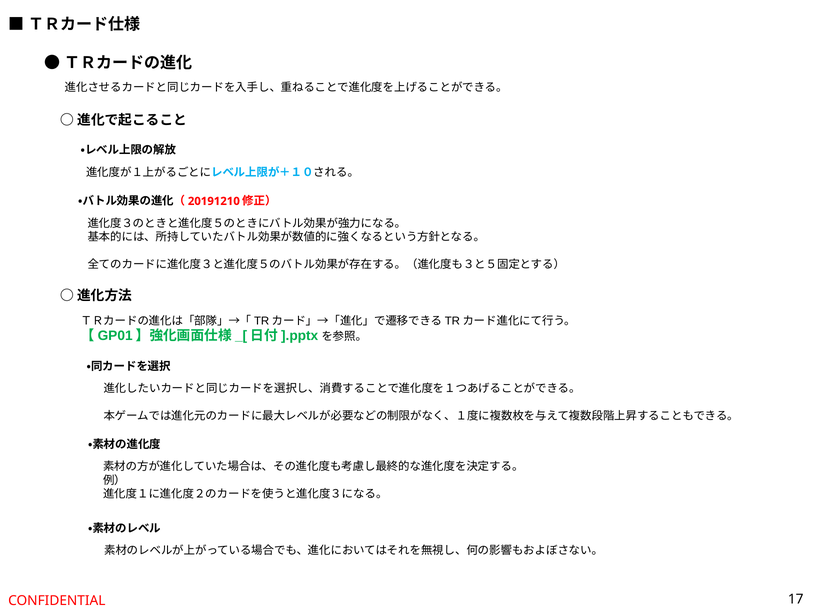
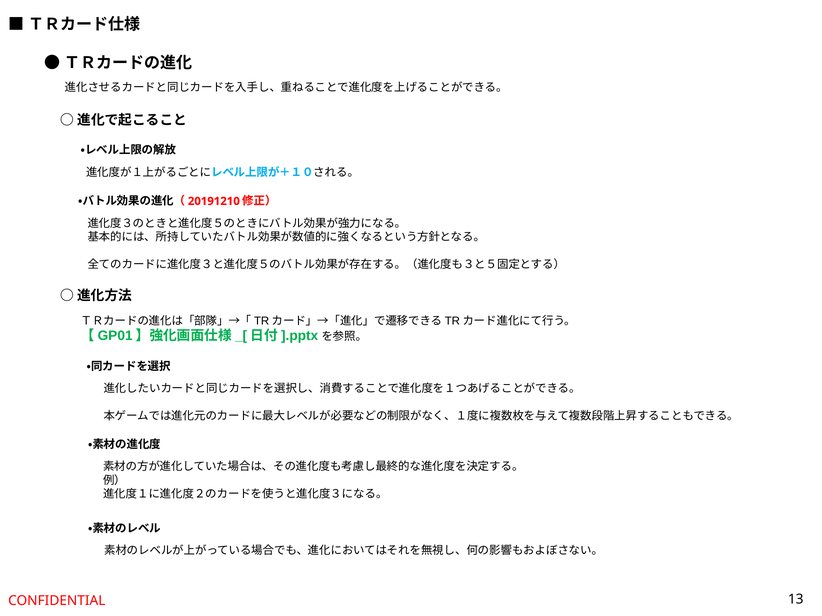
17: 17 -> 13
